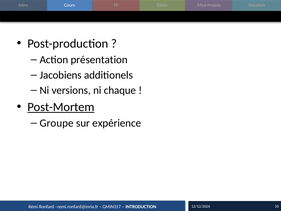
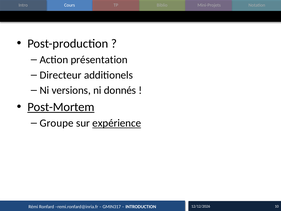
Jacobiens: Jacobiens -> Directeur
chaque: chaque -> donnés
expérience underline: none -> present
